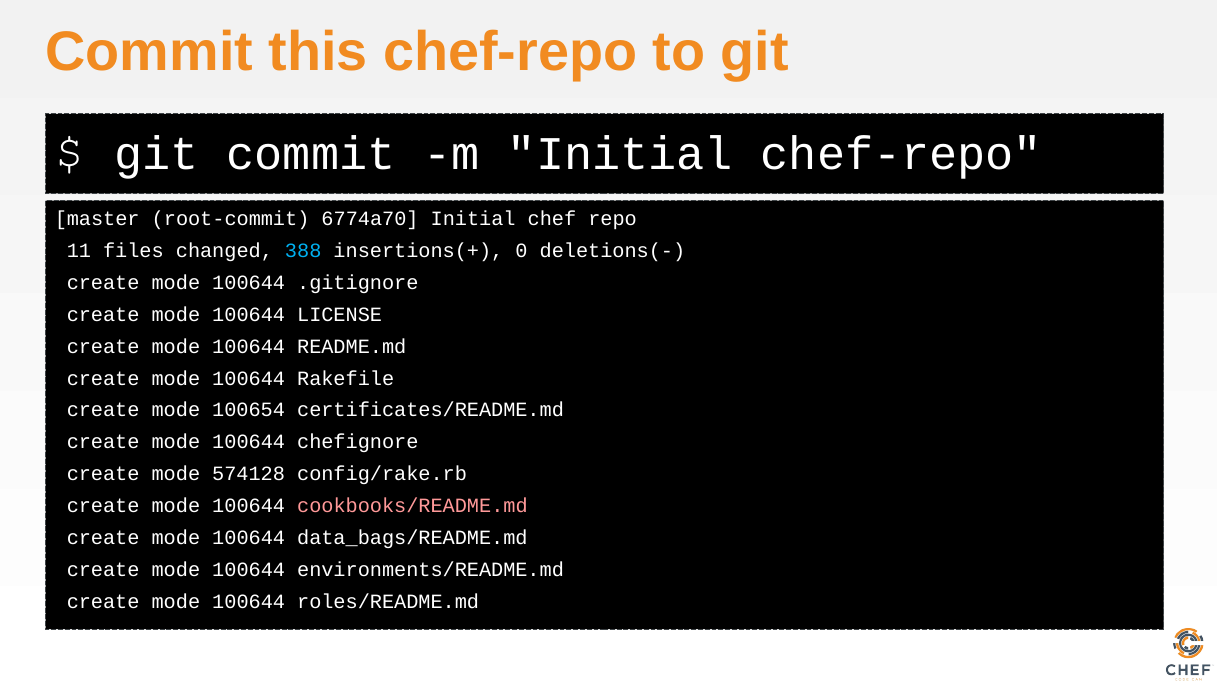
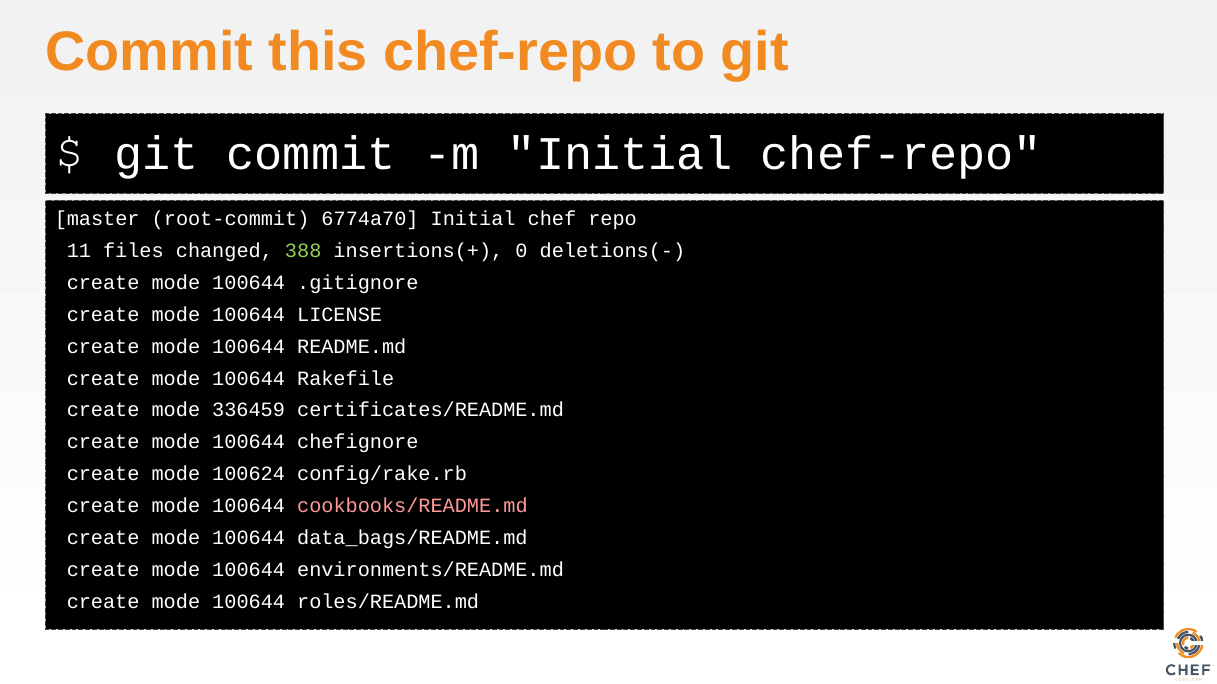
388 colour: light blue -> light green
100654: 100654 -> 336459
574128: 574128 -> 100624
